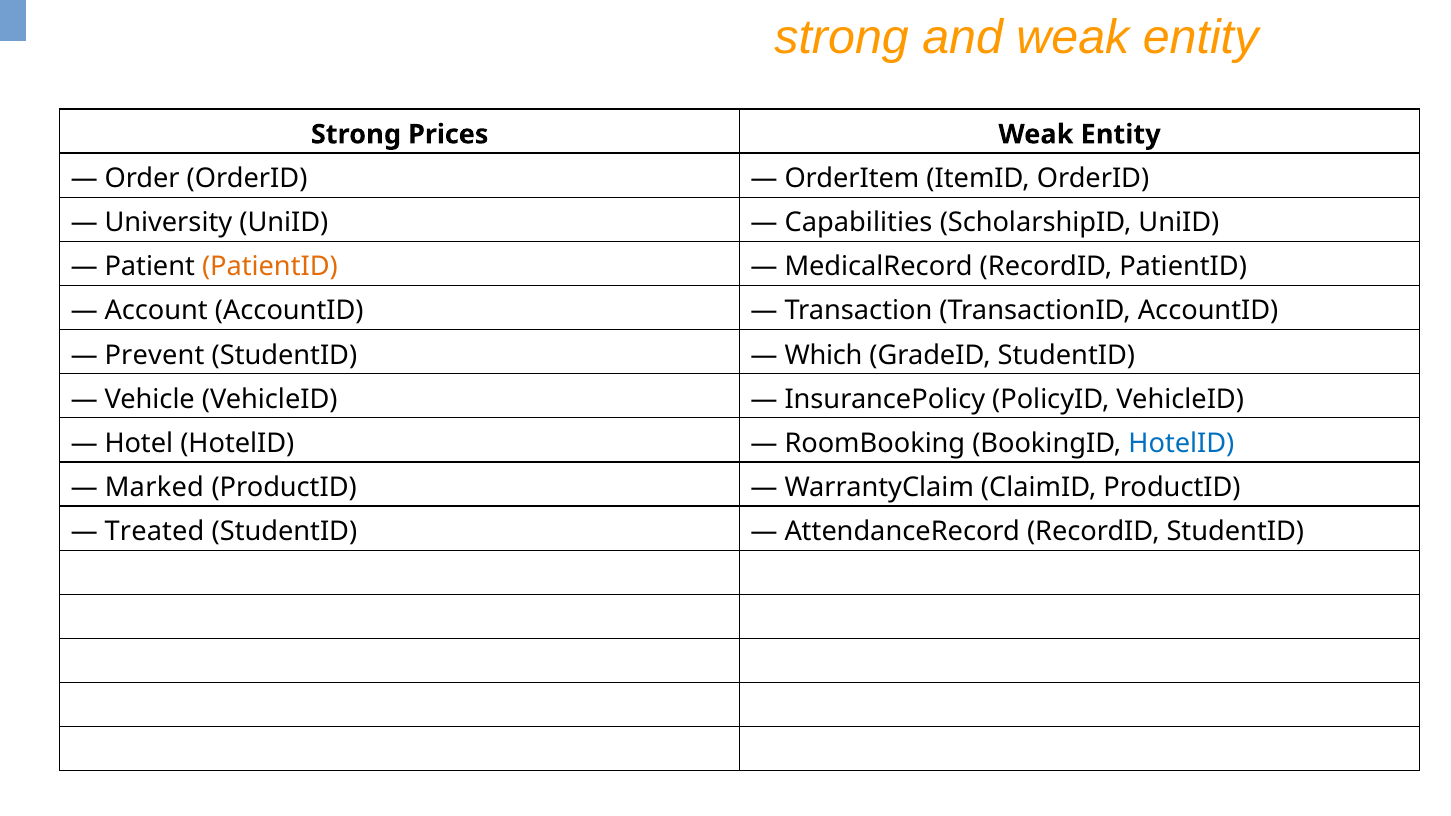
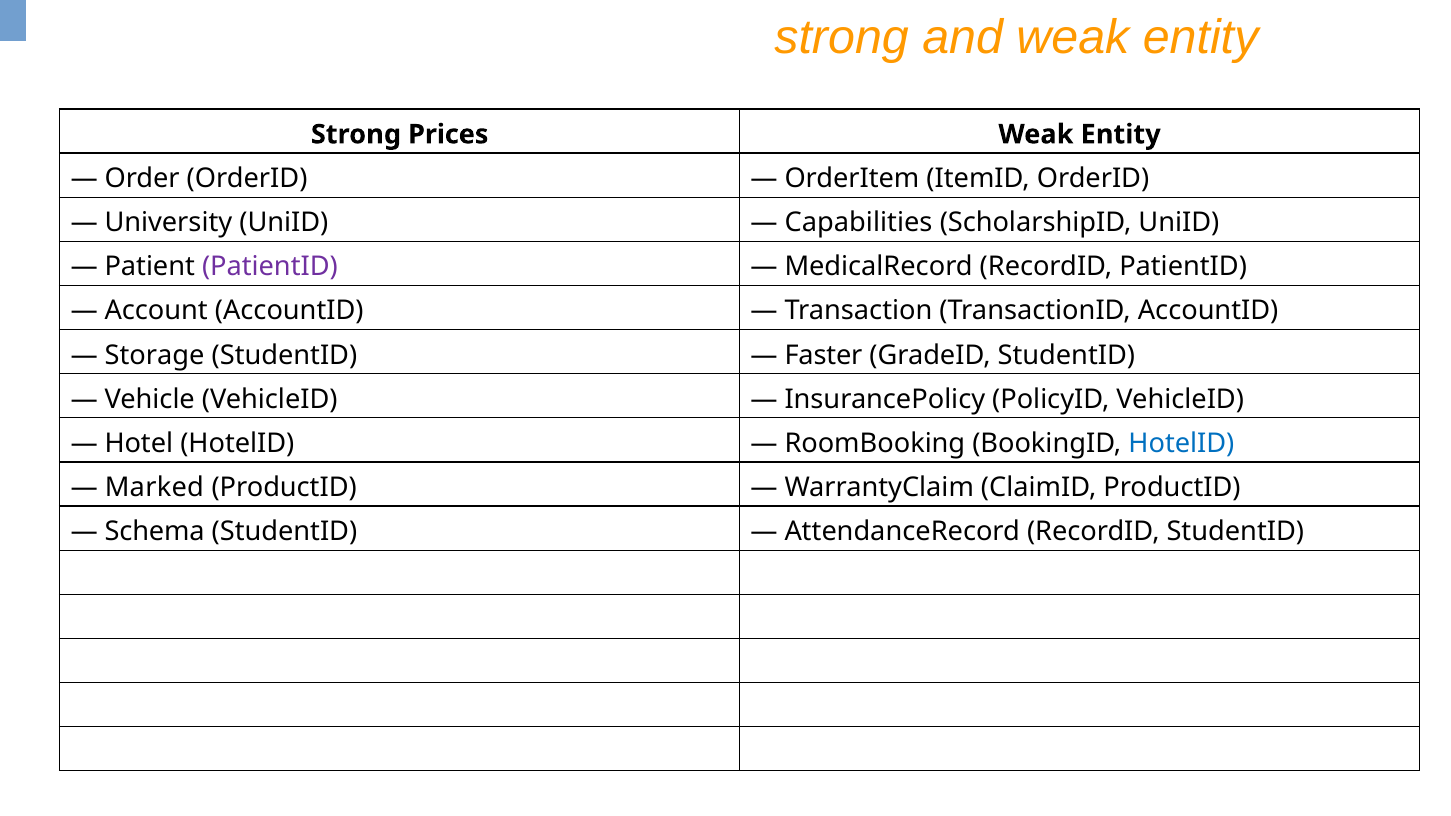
PatientID at (270, 267) colour: orange -> purple
Prevent: Prevent -> Storage
Which: Which -> Faster
Treated: Treated -> Schema
